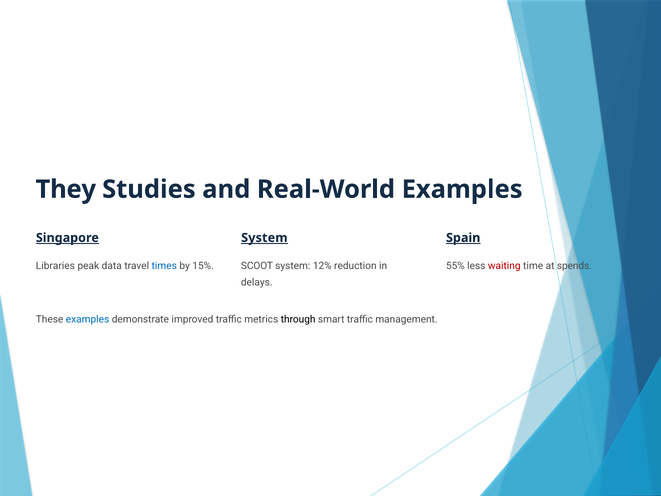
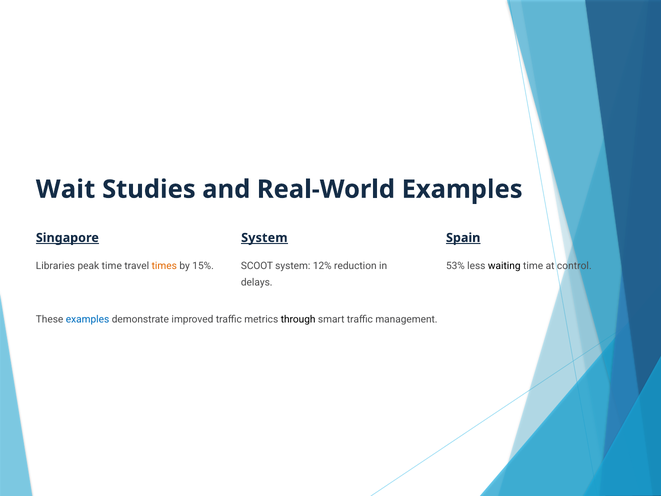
They: They -> Wait
peak data: data -> time
times colour: blue -> orange
55%: 55% -> 53%
waiting colour: red -> black
spends: spends -> control
